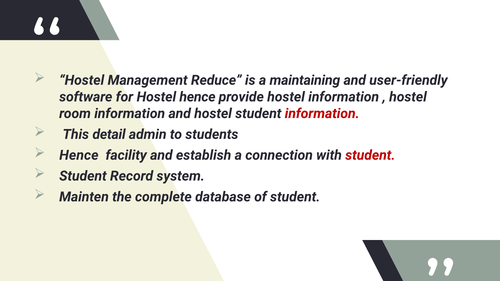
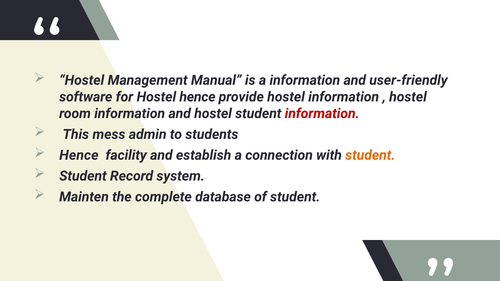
Reduce: Reduce -> Manual
a maintaining: maintaining -> information
detail: detail -> mess
student at (370, 155) colour: red -> orange
